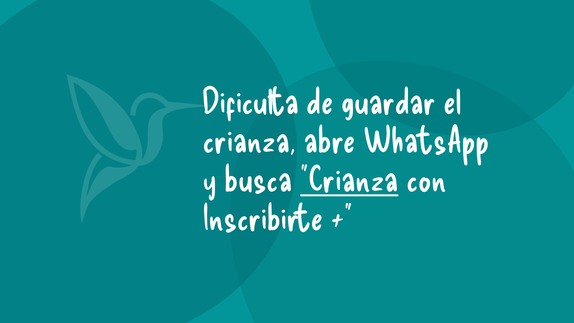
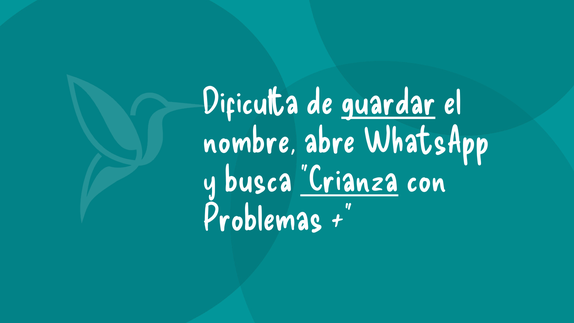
guardar underline: none -> present
crianza at (249, 141): crianza -> nombre
Inscribirte: Inscribirte -> Problemas
